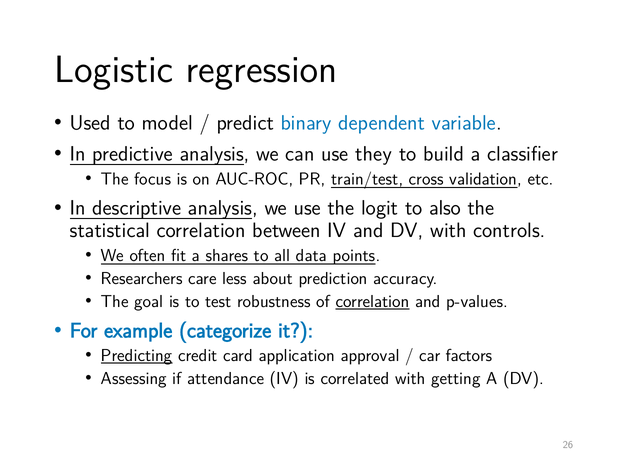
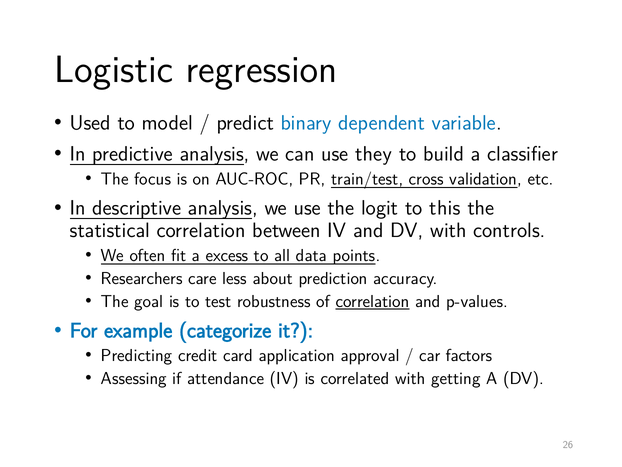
also: also -> this
shares: shares -> excess
Predicting underline: present -> none
